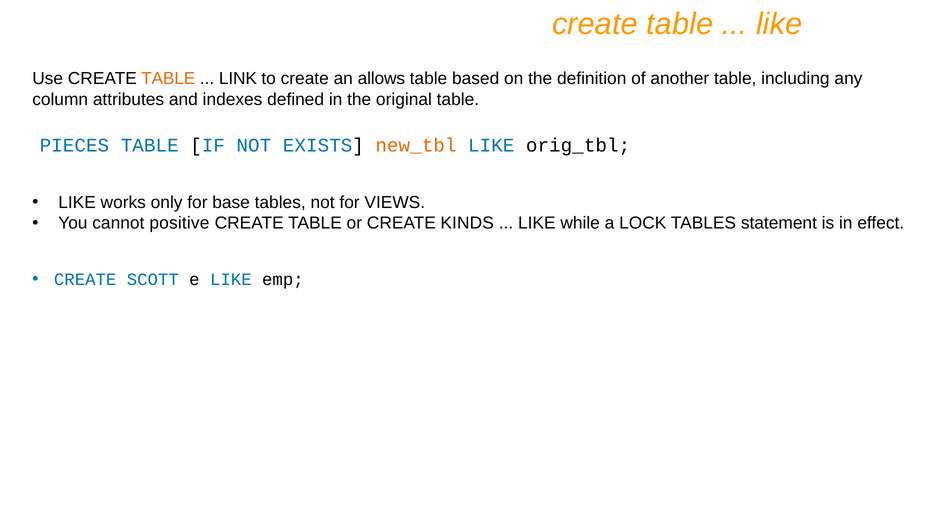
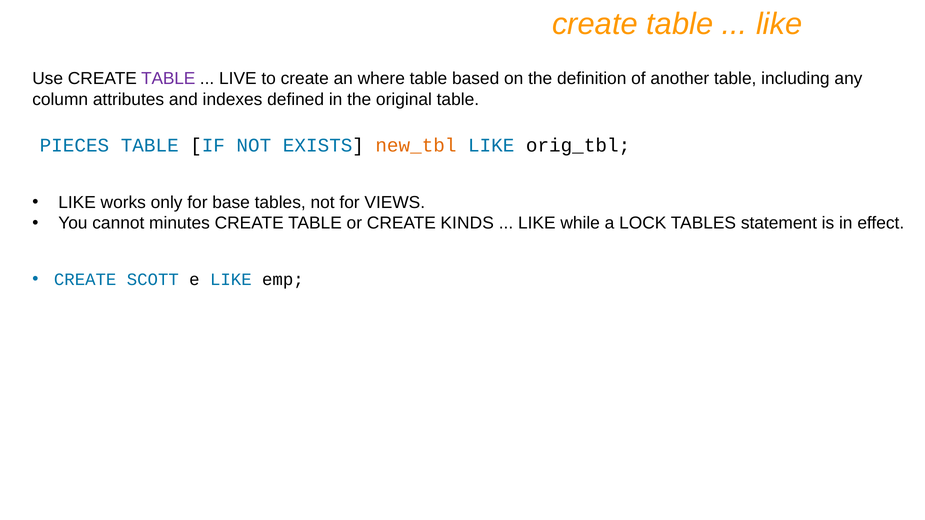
TABLE at (168, 79) colour: orange -> purple
LINK: LINK -> LIVE
allows: allows -> where
positive: positive -> minutes
